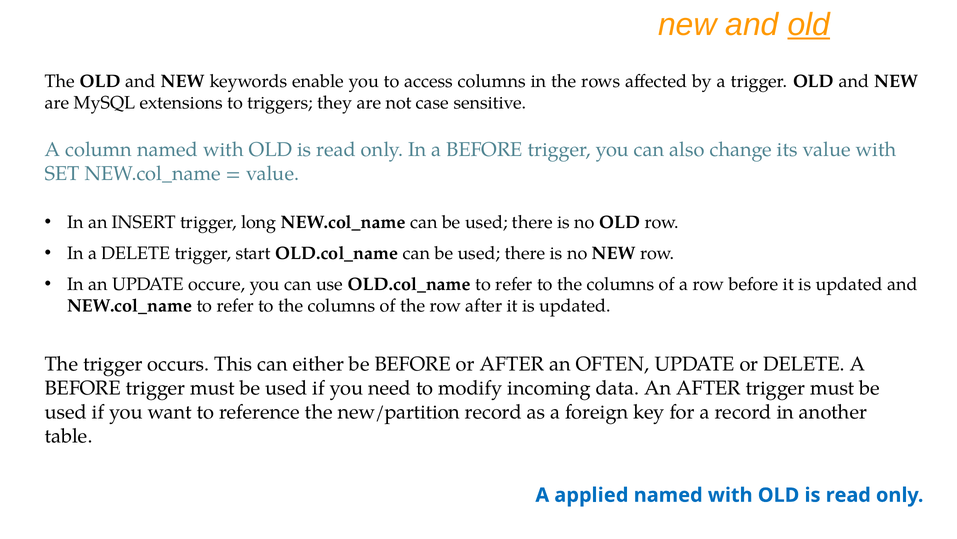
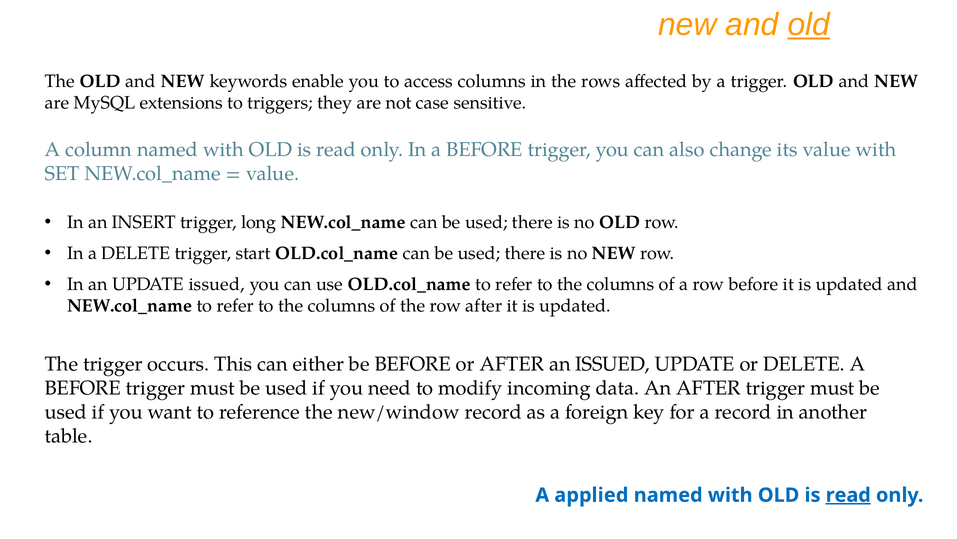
UPDATE occure: occure -> issued
an OFTEN: OFTEN -> ISSUED
new/partition: new/partition -> new/window
read at (848, 495) underline: none -> present
